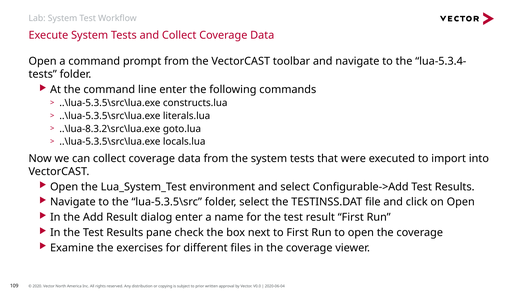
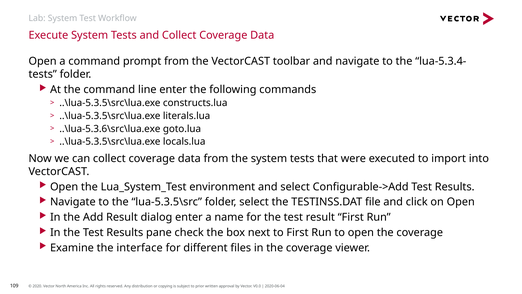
..\lua-8.3.2\src\lua.exe: ..\lua-8.3.2\src\lua.exe -> ..\lua-5.3.6\src\lua.exe
exercises: exercises -> interface
